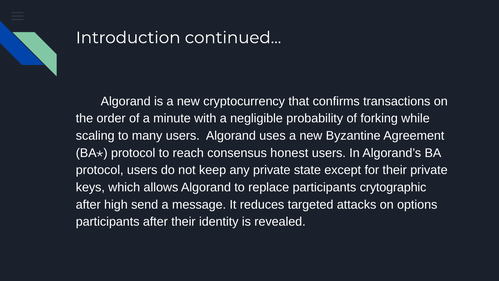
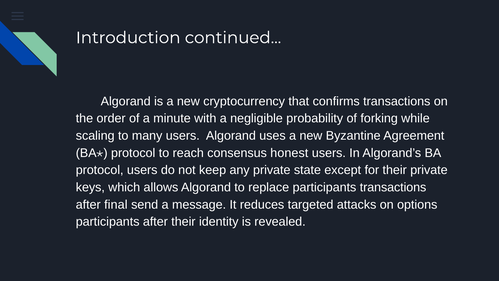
participants crytographic: crytographic -> transactions
high: high -> final
